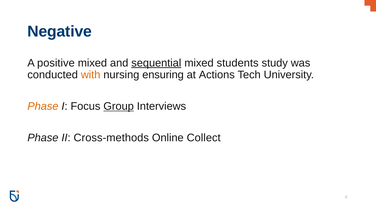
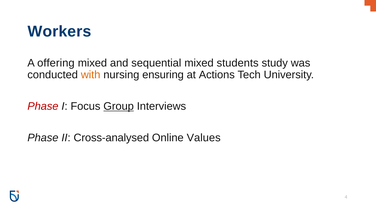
Negative: Negative -> Workers
positive: positive -> offering
sequential underline: present -> none
Phase at (43, 107) colour: orange -> red
Cross-methods: Cross-methods -> Cross-analysed
Collect: Collect -> Values
